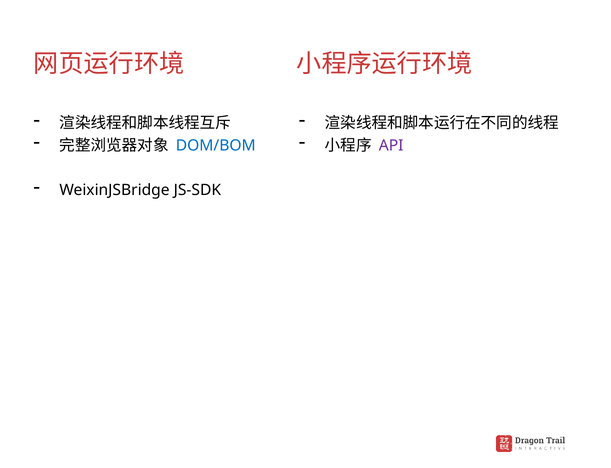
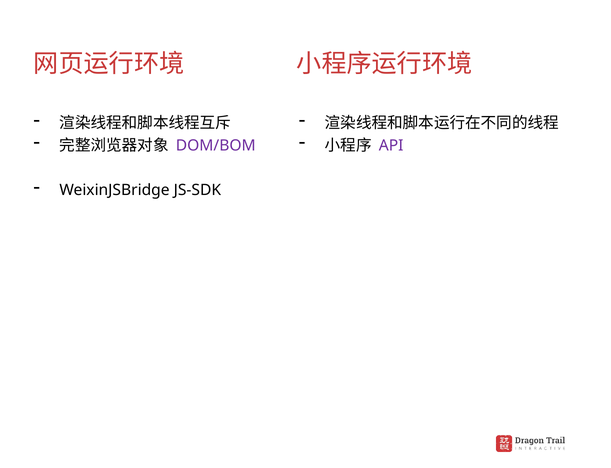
DOM/BOM colour: blue -> purple
